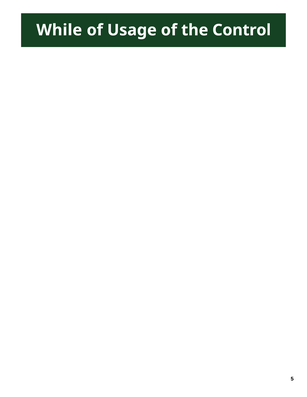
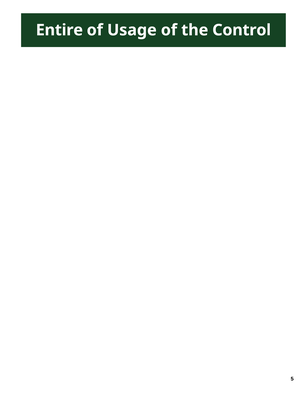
While: While -> Entire
